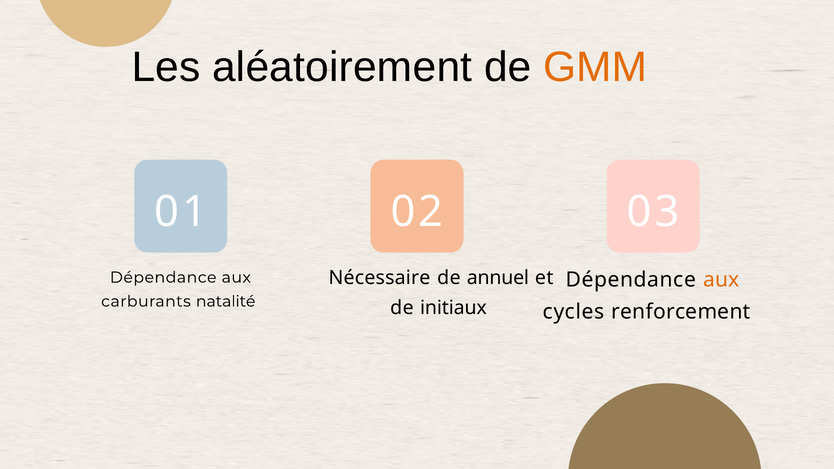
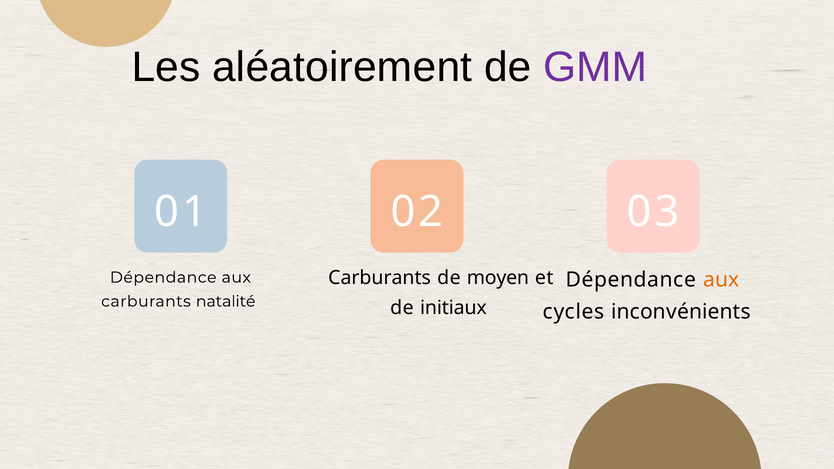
GMM colour: orange -> purple
Nécessaire at (379, 278): Nécessaire -> Carburants
annuel: annuel -> moyen
renforcement: renforcement -> inconvénients
